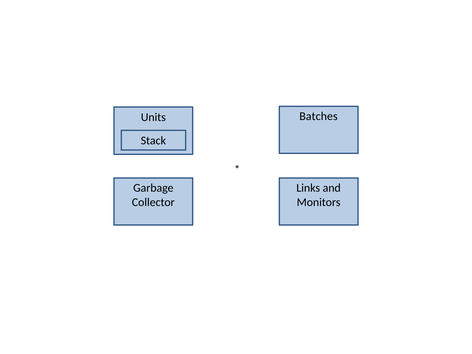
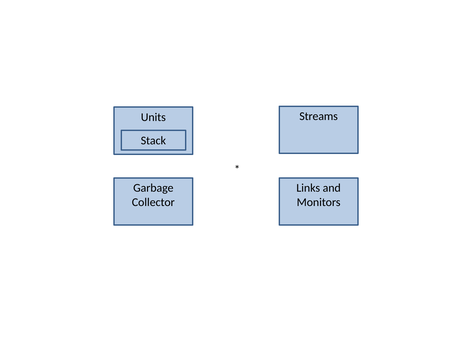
Batches: Batches -> Streams
